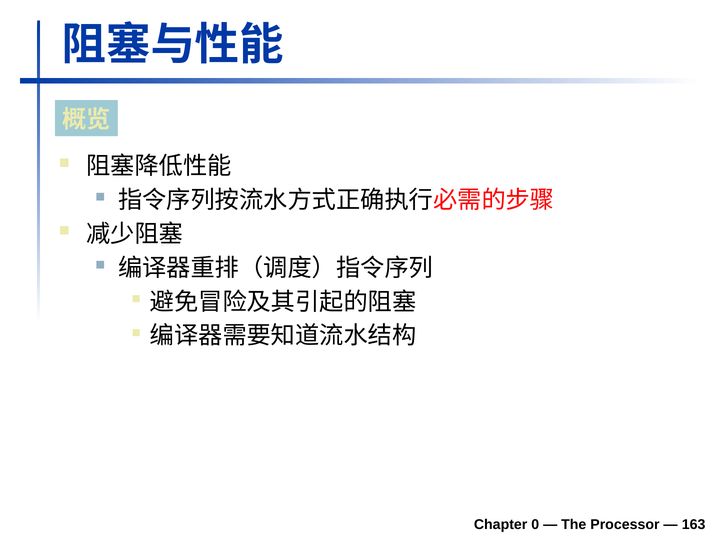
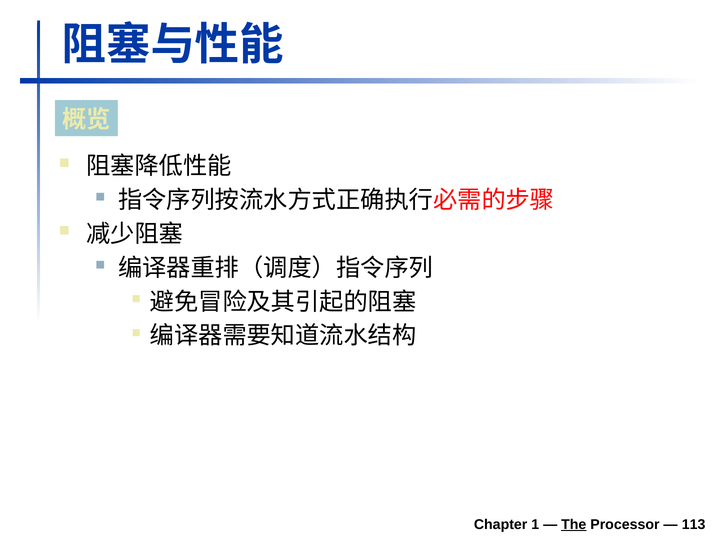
0: 0 -> 1
The underline: none -> present
163: 163 -> 113
